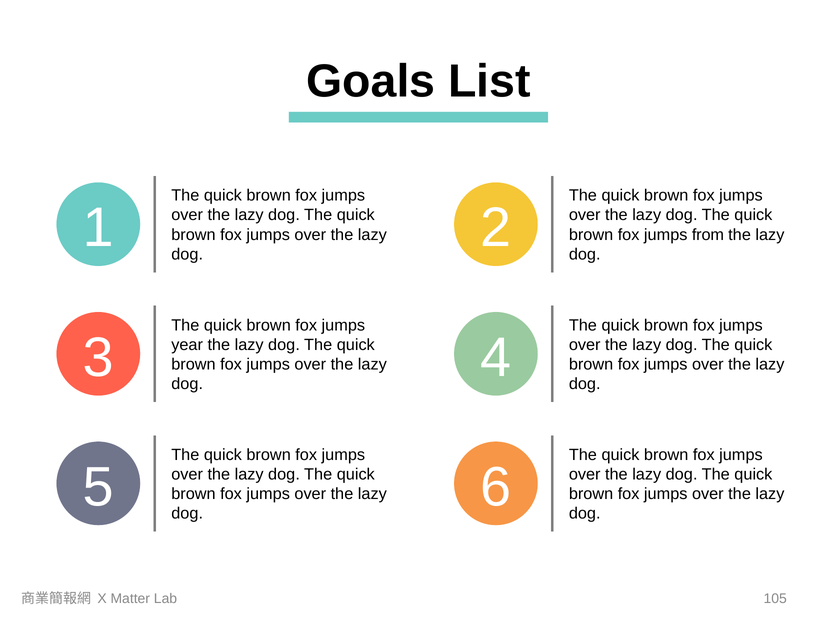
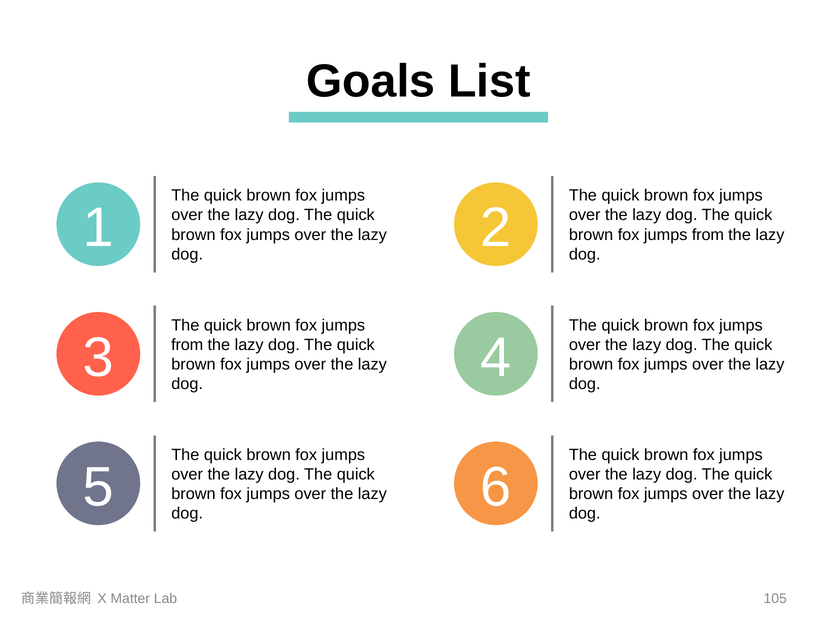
year at (187, 345): year -> from
